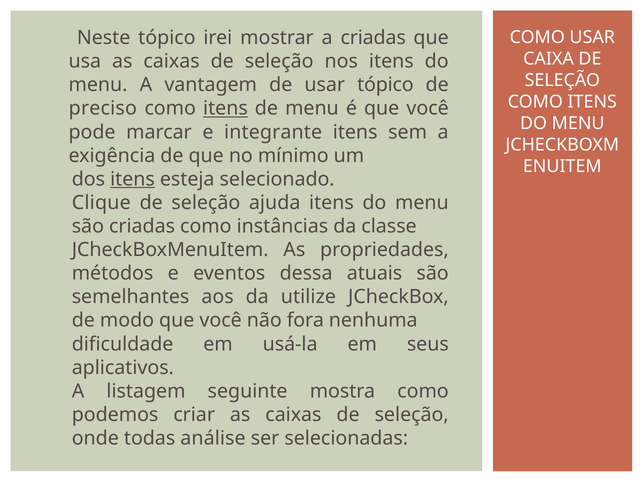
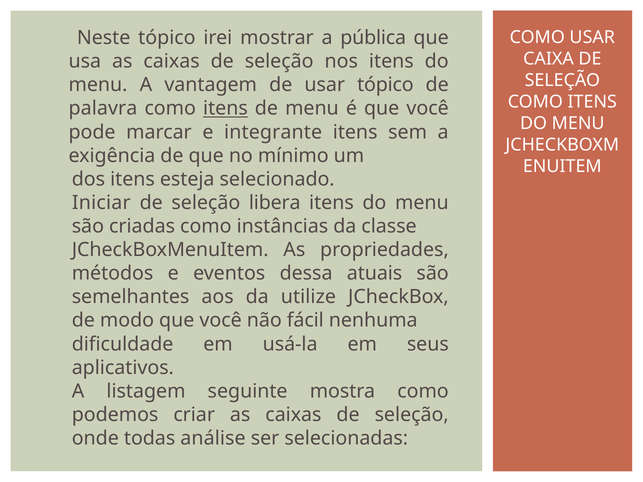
a criadas: criadas -> pública
preciso: preciso -> palavra
itens at (133, 179) underline: present -> none
Clique: Clique -> Iniciar
ajuda: ajuda -> libera
fora: fora -> fácil
